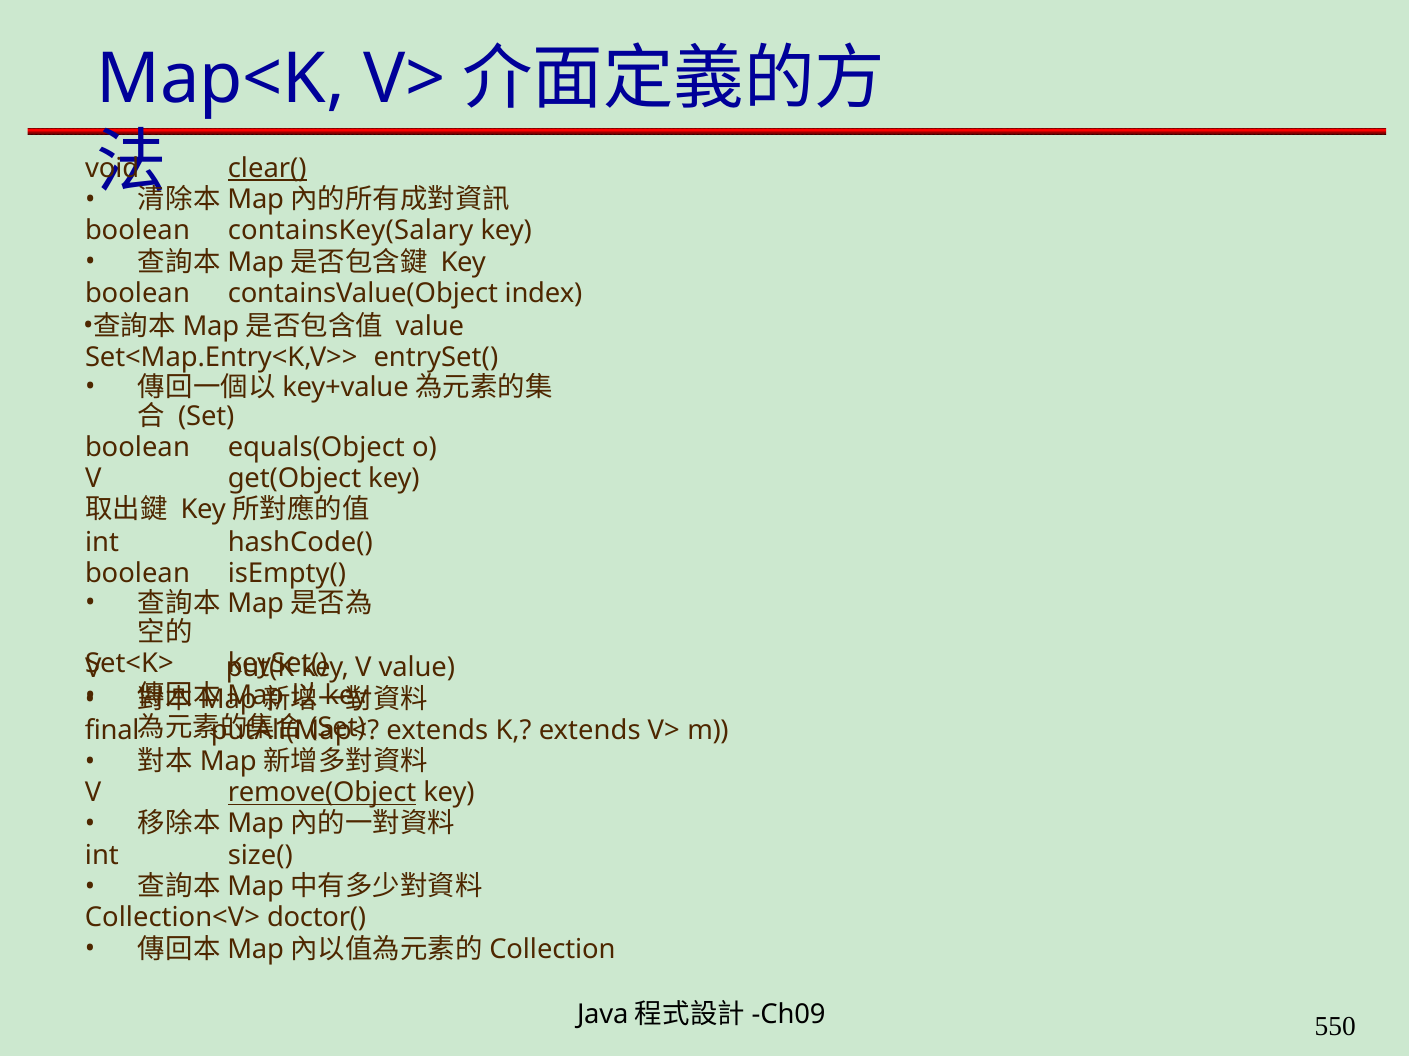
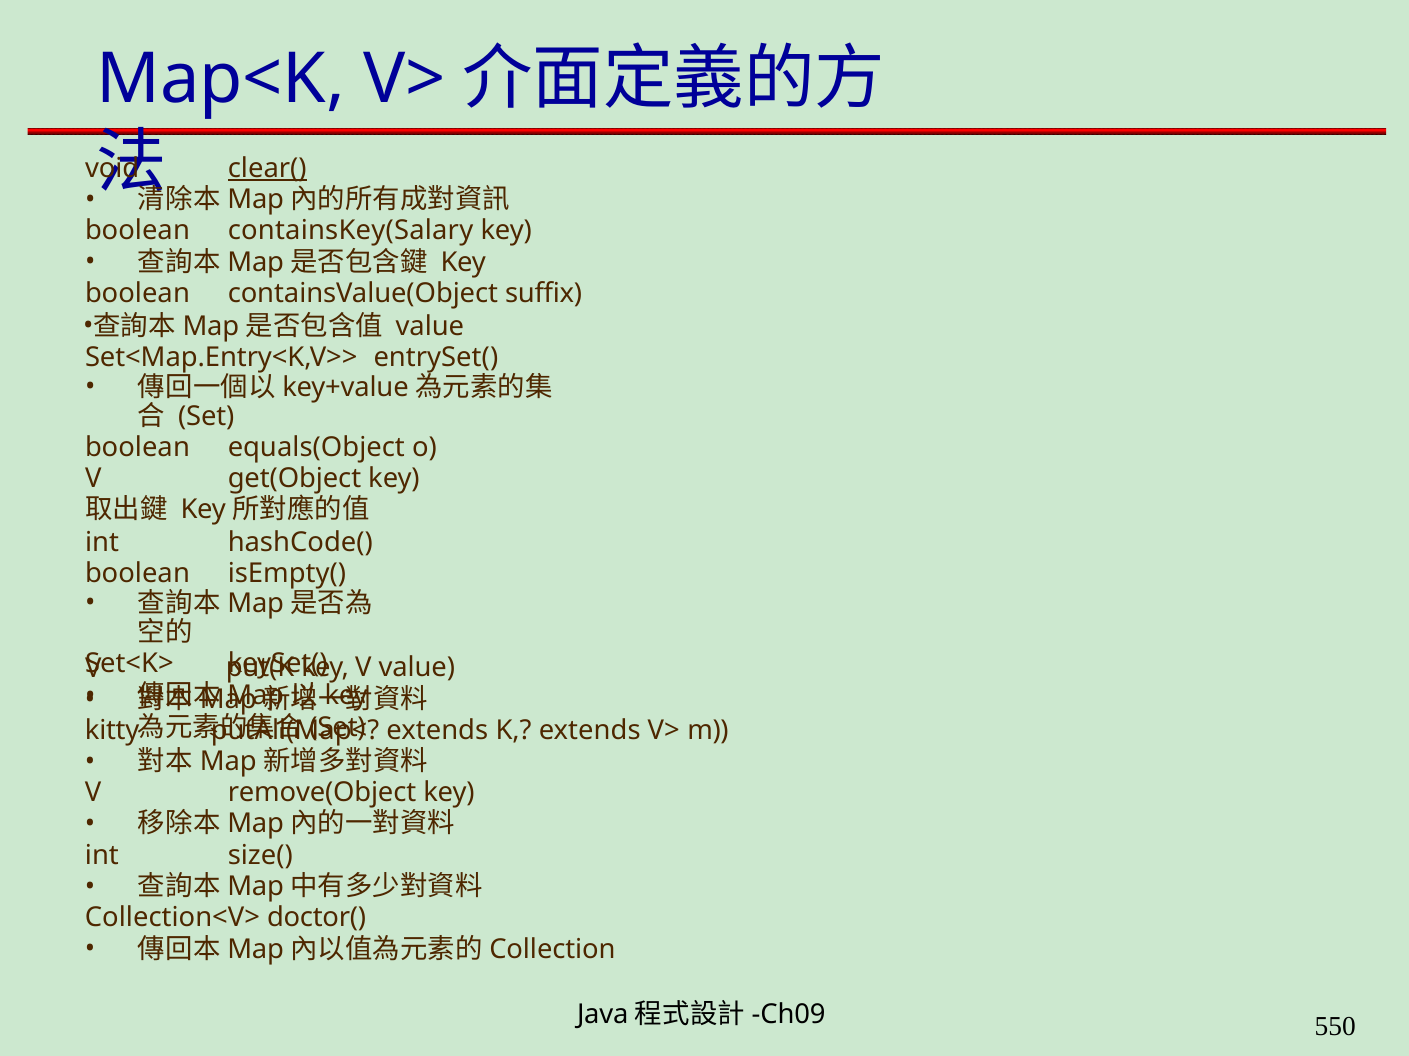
index: index -> suffix
final: final -> kitty
remove(Object underline: present -> none
